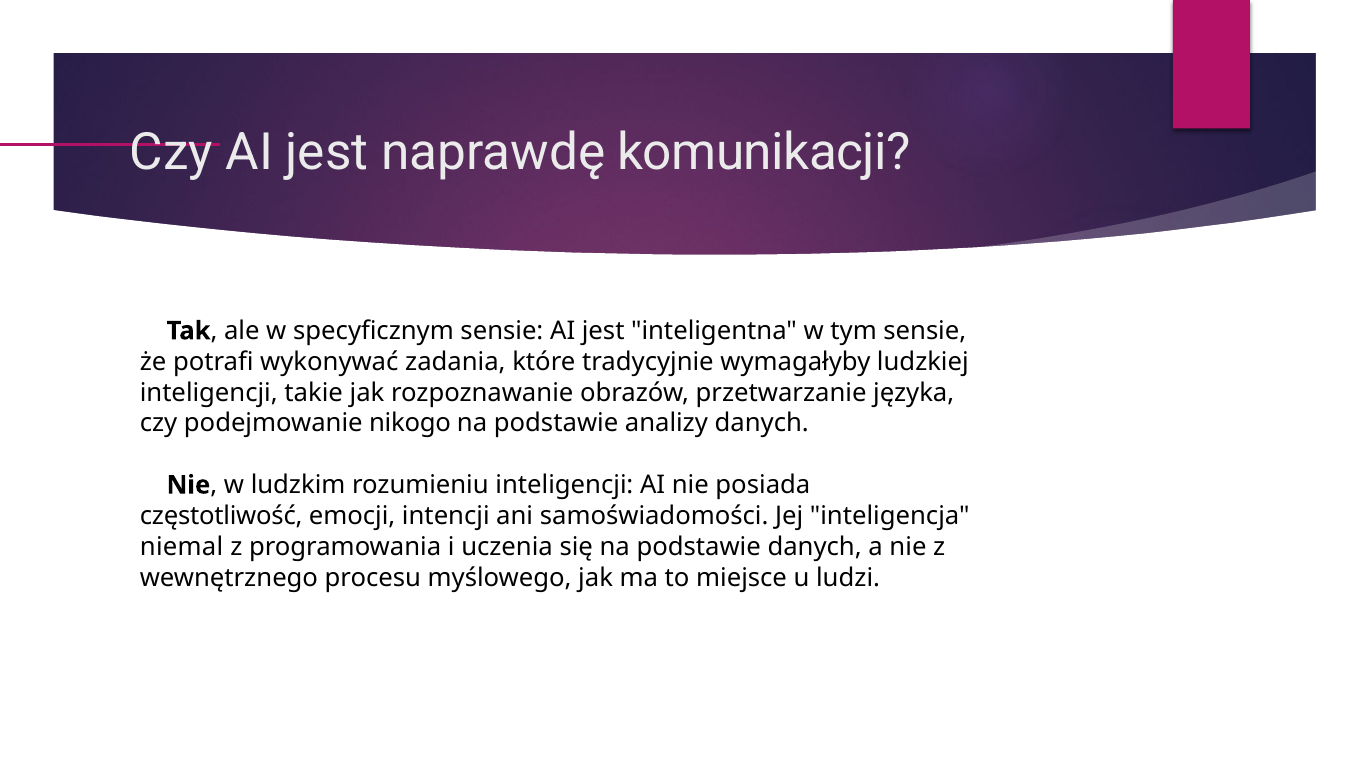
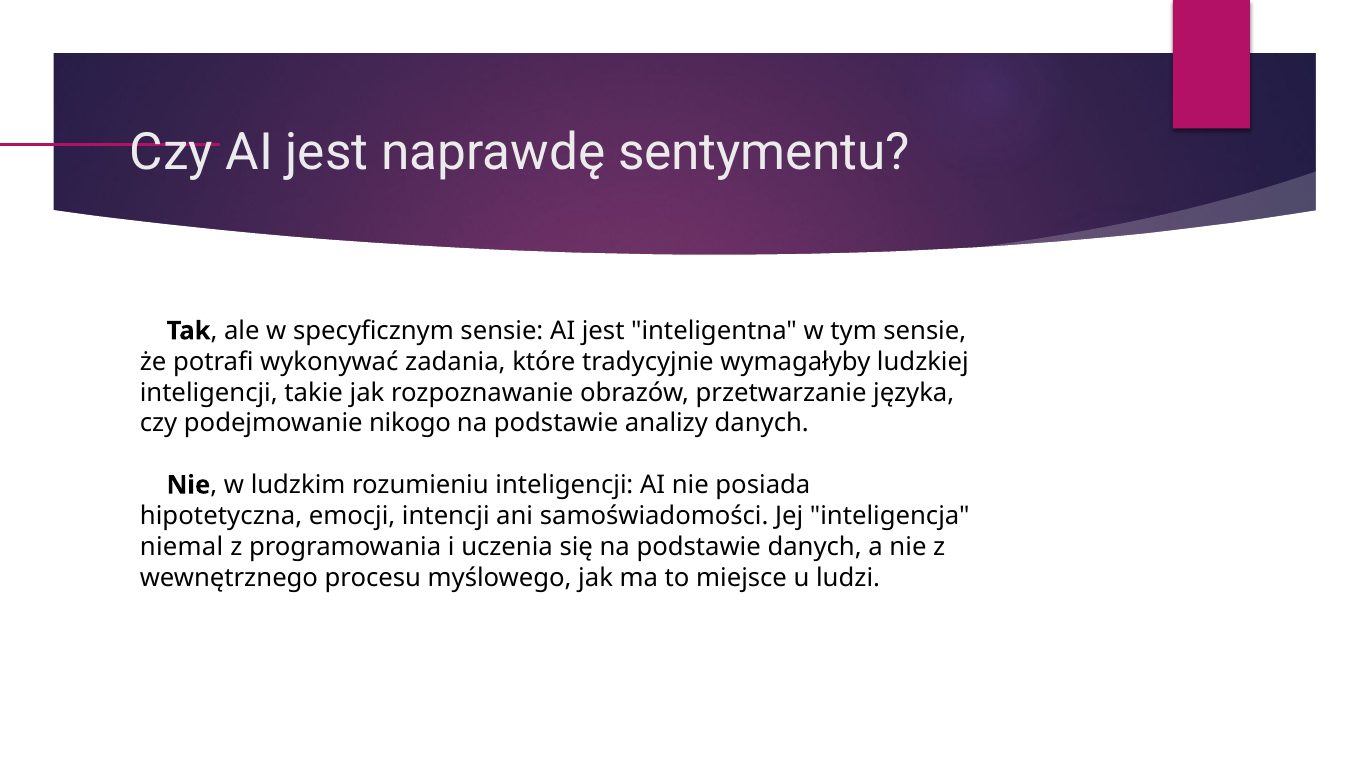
komunikacji: komunikacji -> sentymentu
częstotliwość: częstotliwość -> hipotetyczna
